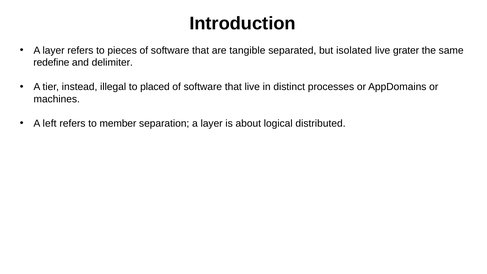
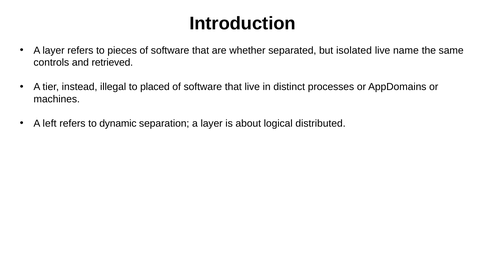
tangible: tangible -> whether
grater: grater -> name
redefine: redefine -> controls
delimiter: delimiter -> retrieved
member: member -> dynamic
